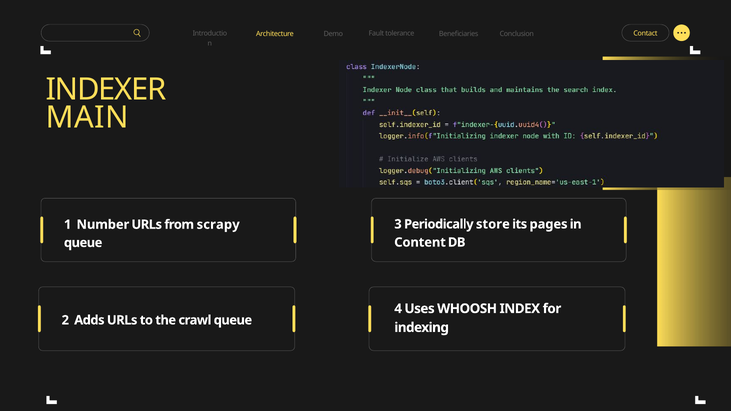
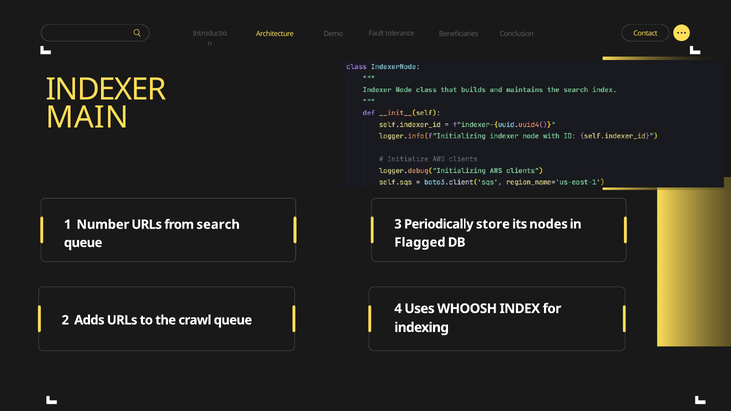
its pages: pages -> nodes
scrapy: scrapy -> search
Content: Content -> Flagged
